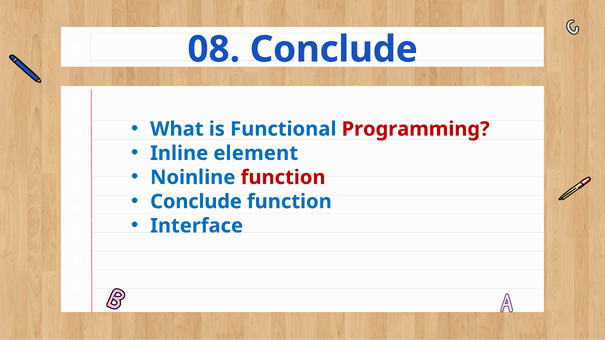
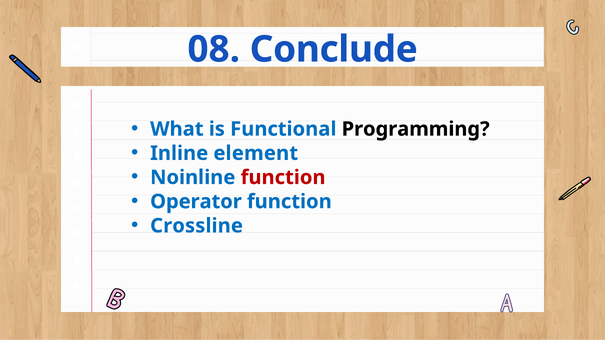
Programming colour: red -> black
Conclude at (196, 202): Conclude -> Operator
Interface: Interface -> Crossline
